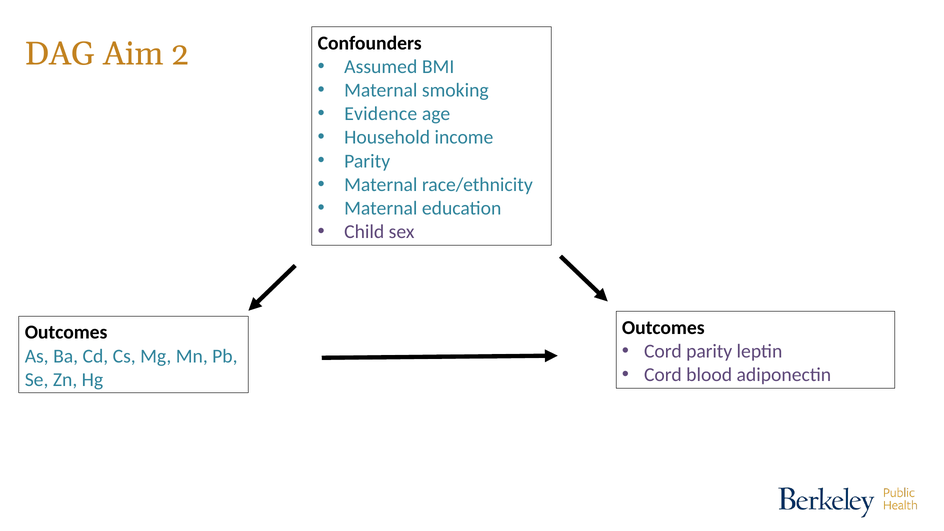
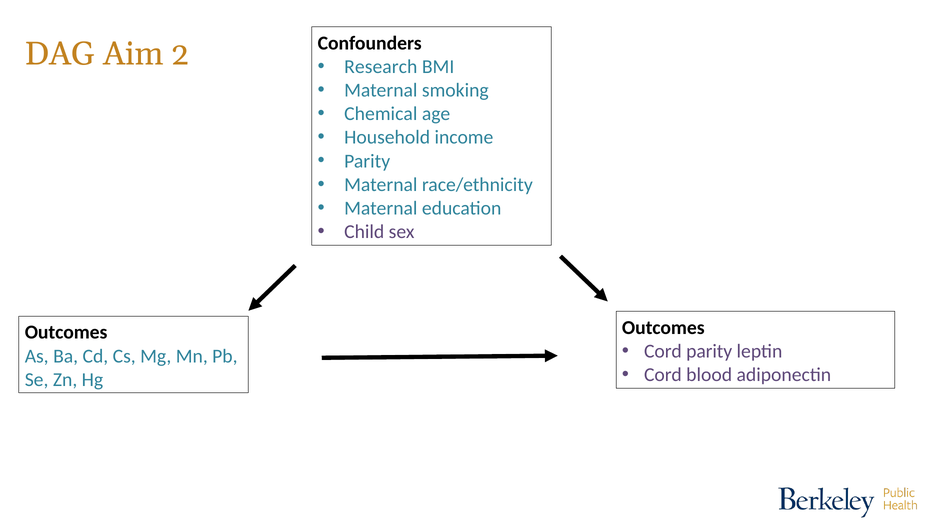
Assumed: Assumed -> Research
Evidence: Evidence -> Chemical
